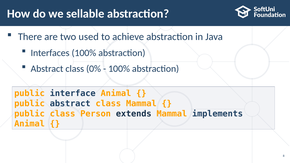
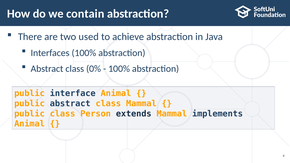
sellable: sellable -> contain
